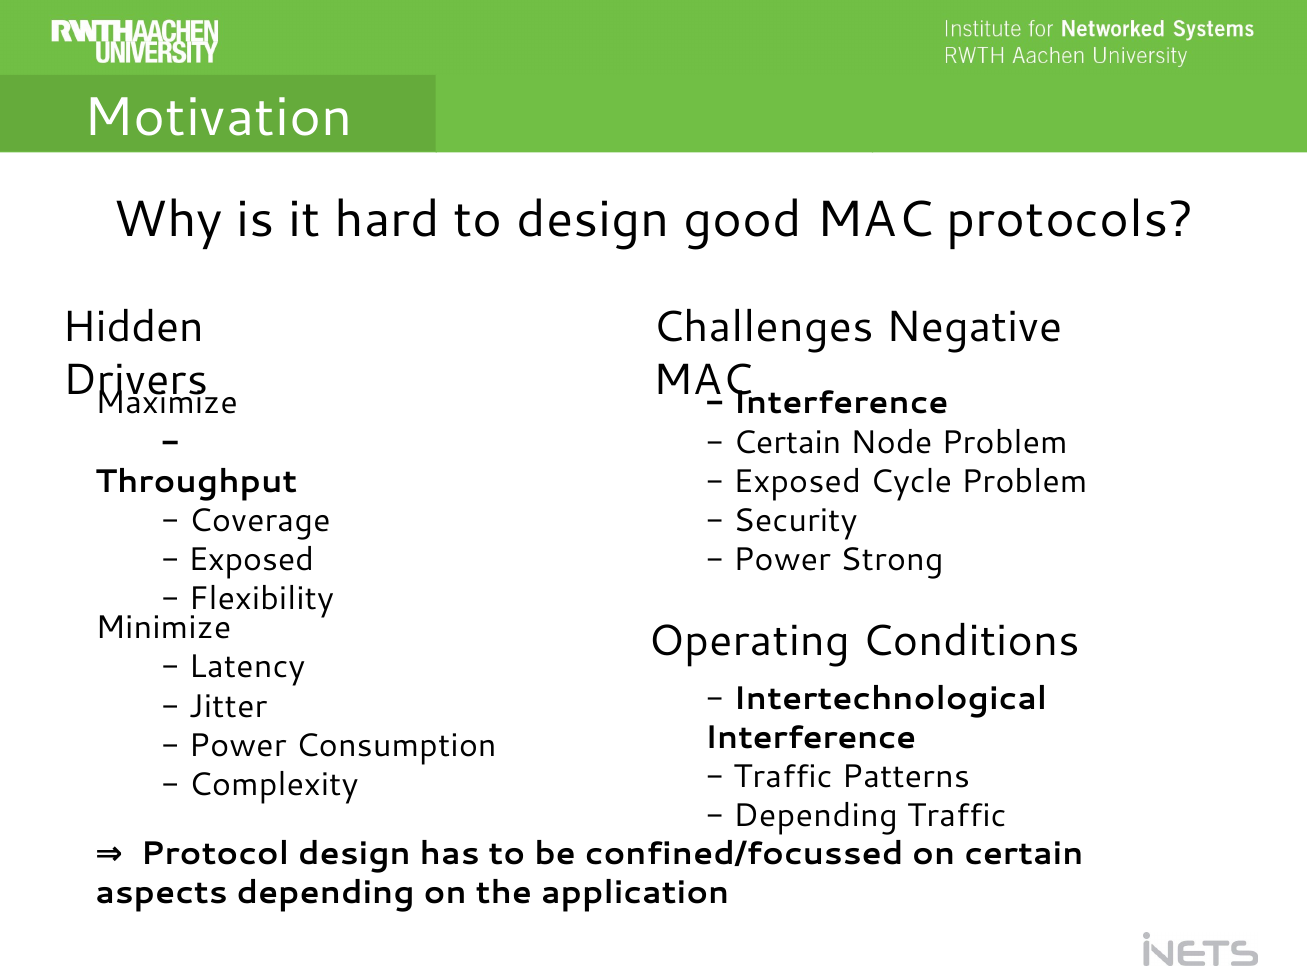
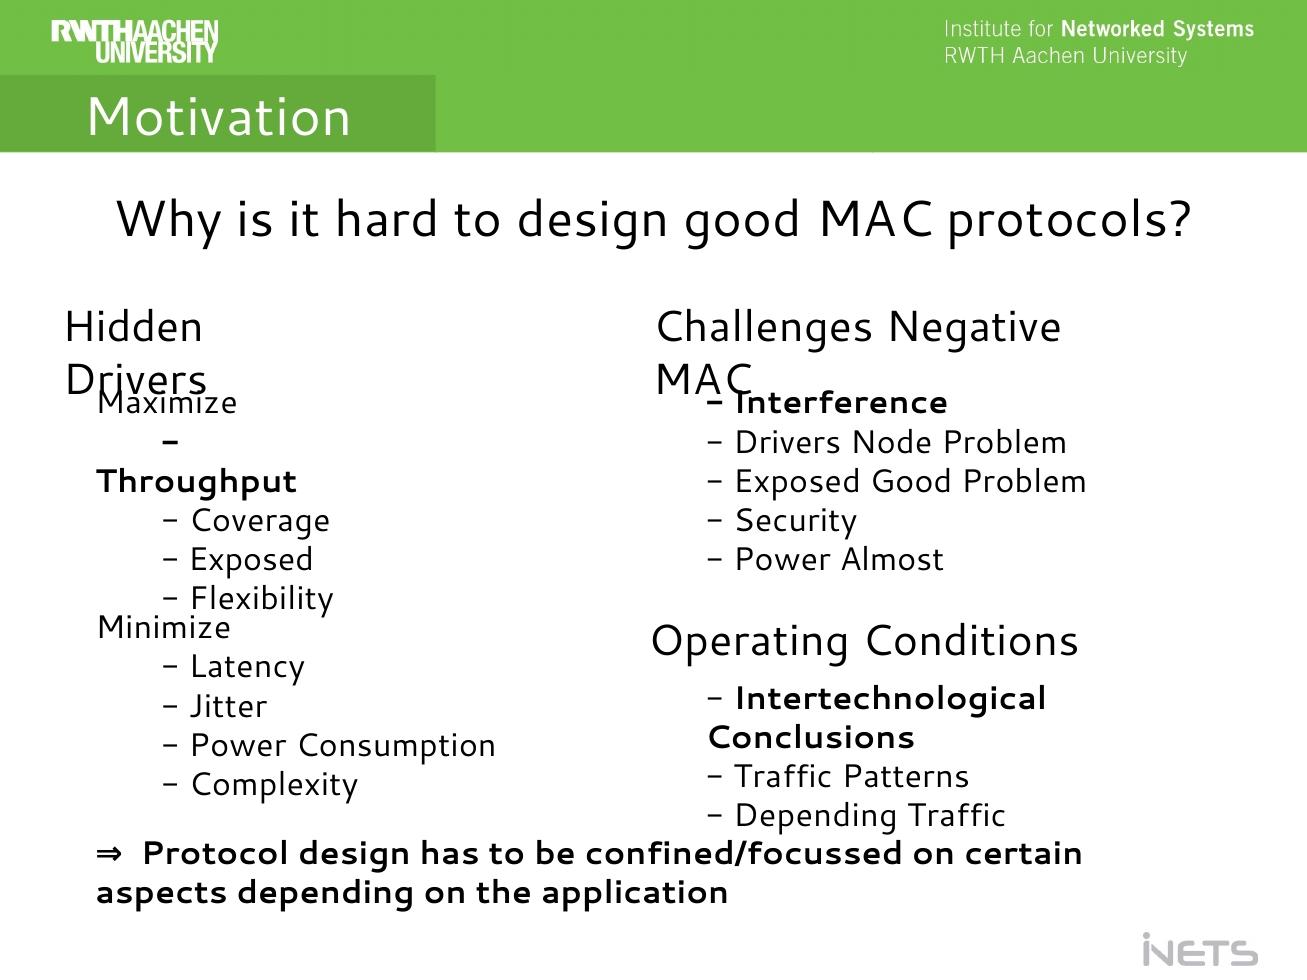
Certain at (787, 442): Certain -> Drivers
Exposed Cycle: Cycle -> Good
Strong: Strong -> Almost
Interference at (810, 738): Interference -> Conclusions
